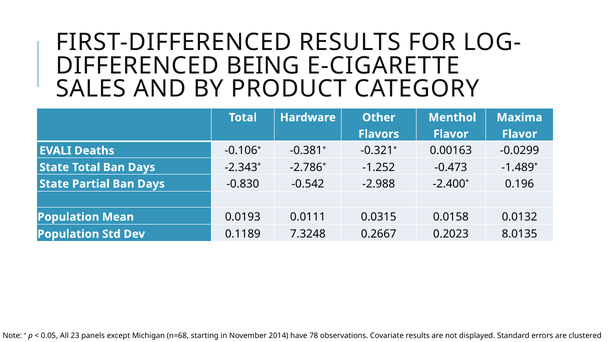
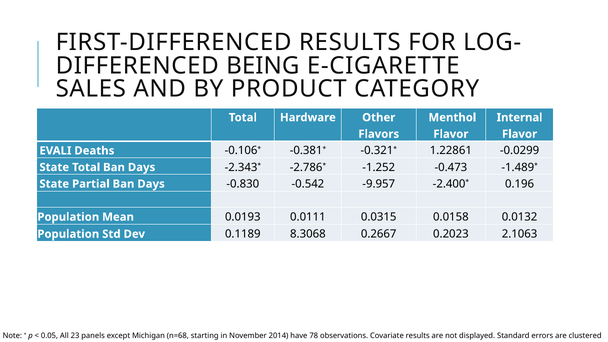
Maxima: Maxima -> Internal
0.00163: 0.00163 -> 1.22861
-2.988: -2.988 -> -9.957
7.3248: 7.3248 -> 8.3068
8.0135: 8.0135 -> 2.1063
